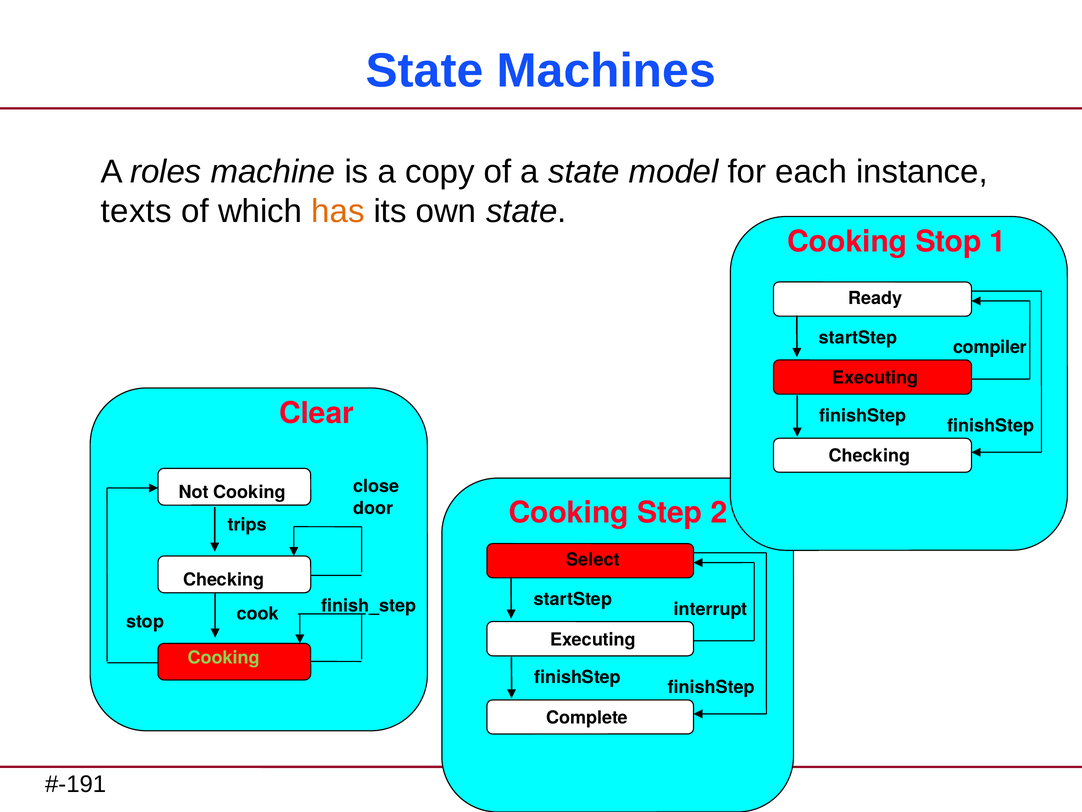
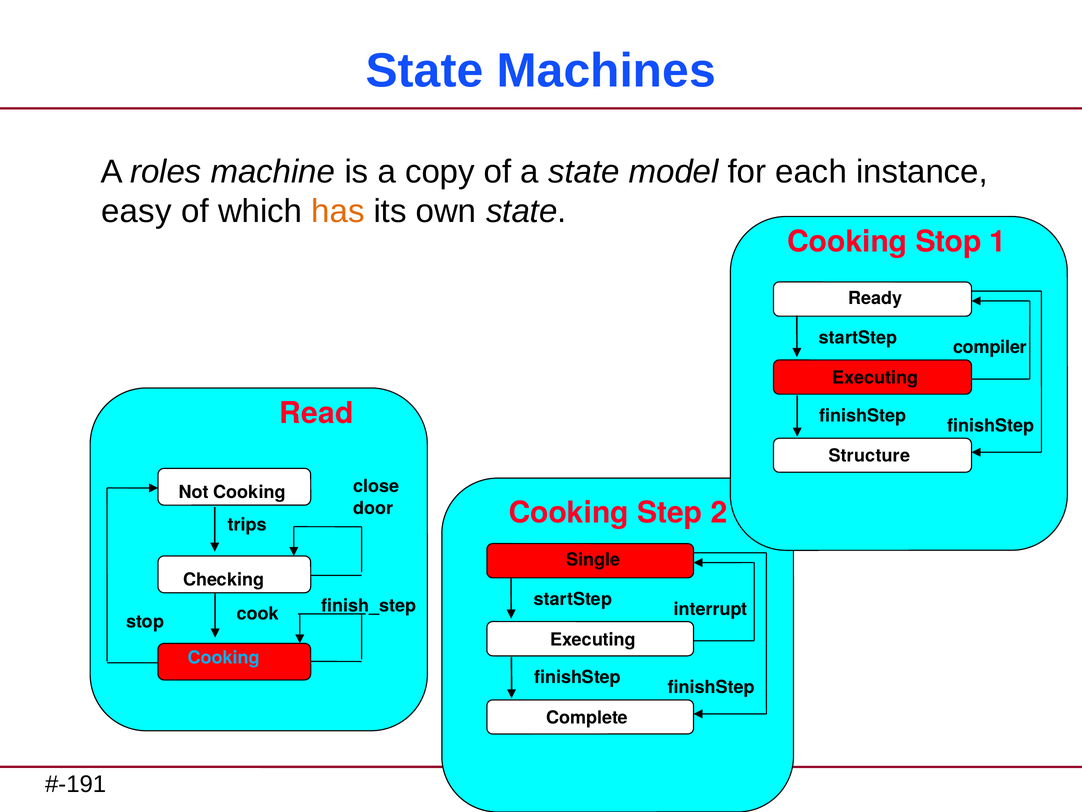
texts: texts -> easy
Clear: Clear -> Read
Checking at (869, 456): Checking -> Structure
Select: Select -> Single
Cooking at (224, 657) colour: light green -> light blue
